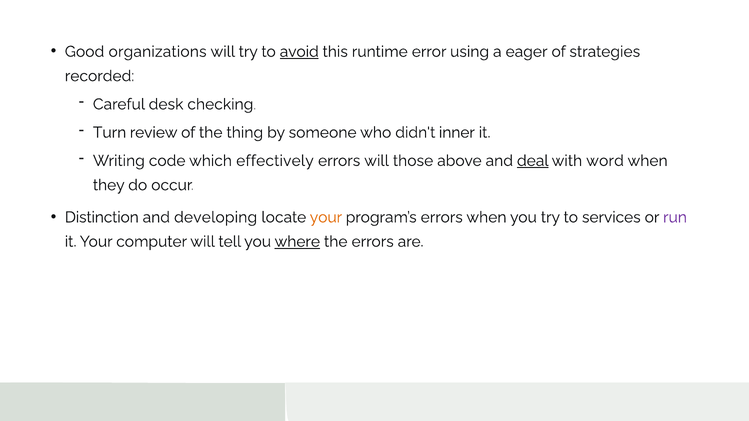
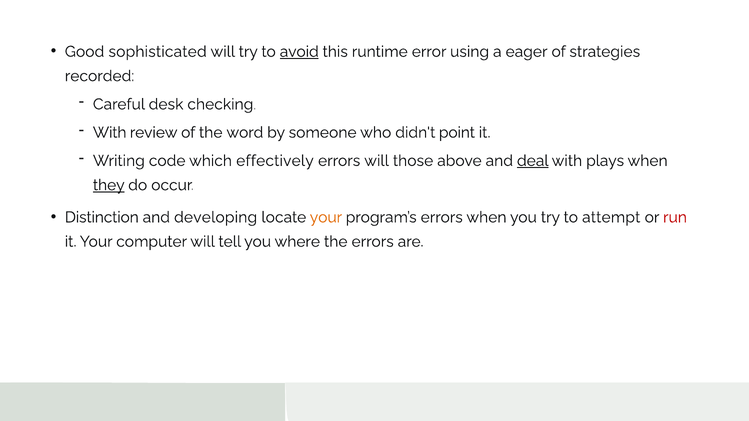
organizations: organizations -> sophisticated
Turn at (110, 133): Turn -> With
thing: thing -> word
inner: inner -> point
word: word -> plays
they underline: none -> present
services: services -> attempt
run colour: purple -> red
where underline: present -> none
